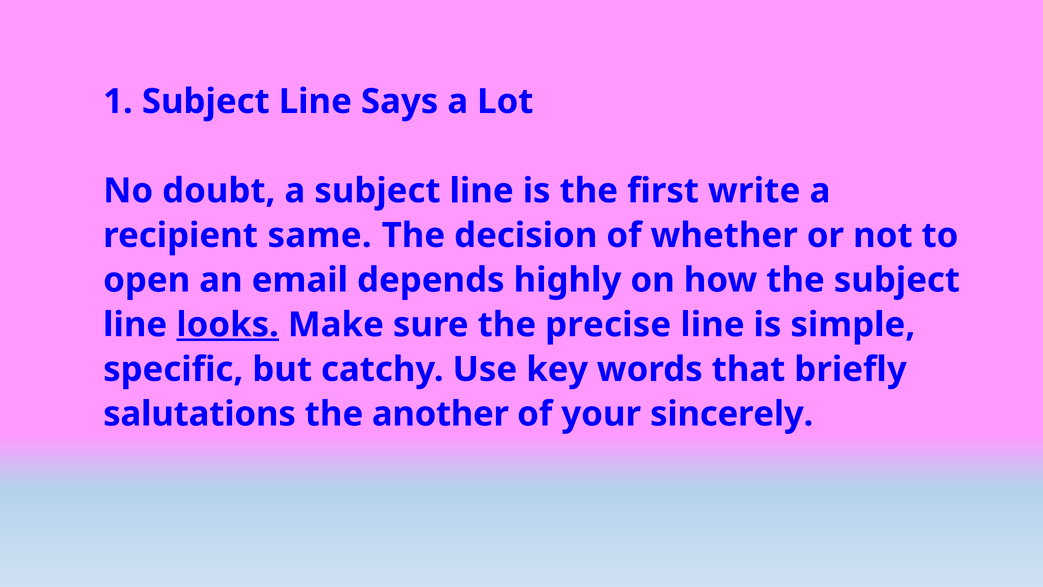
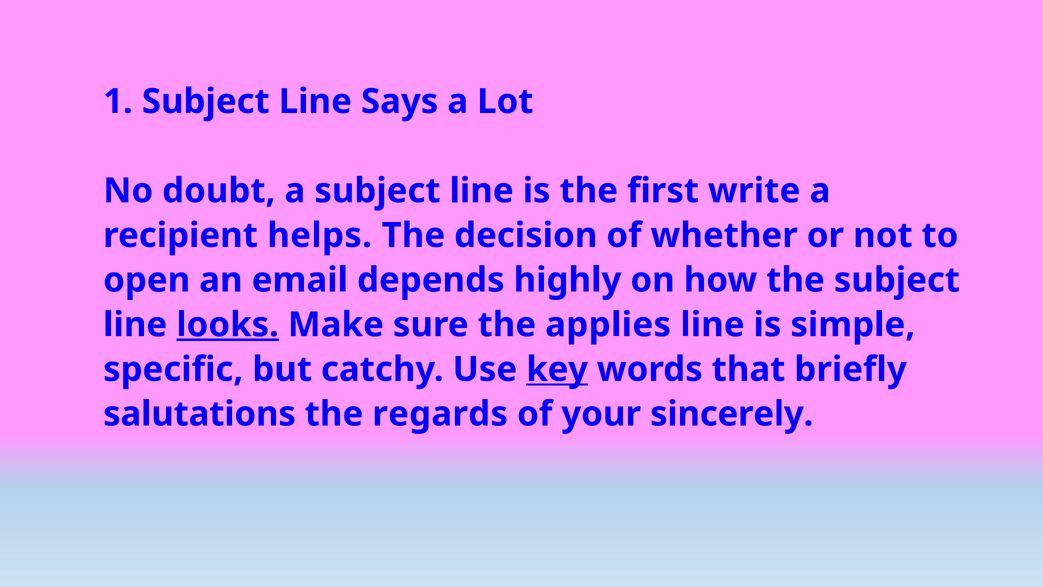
same: same -> helps
precise: precise -> applies
key underline: none -> present
another: another -> regards
